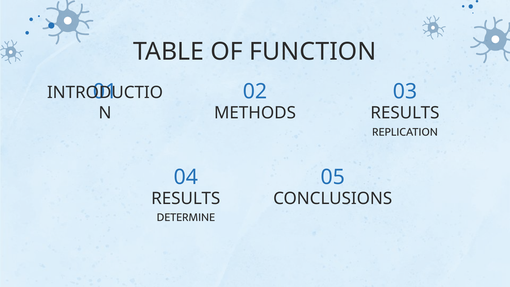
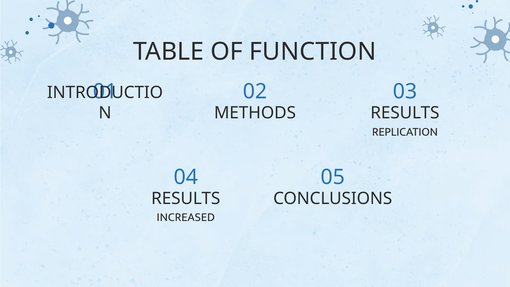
DETERMINE: DETERMINE -> INCREASED
